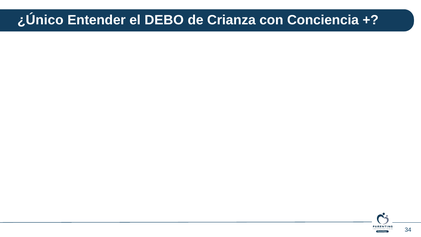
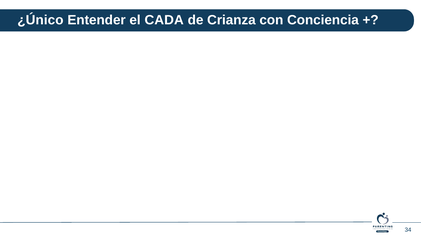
DEBO: DEBO -> CADA
